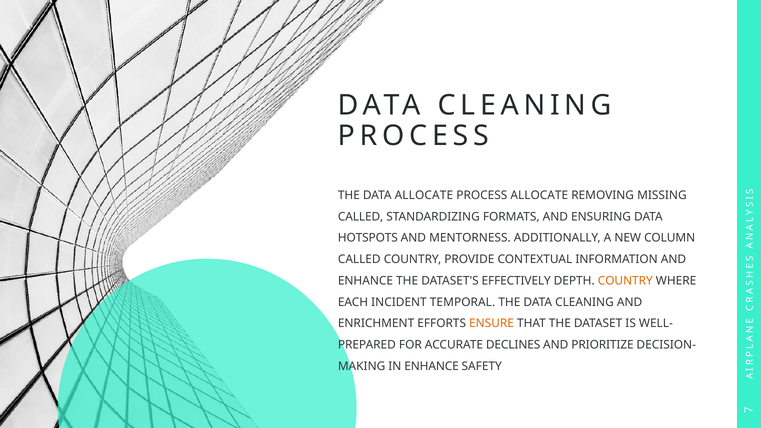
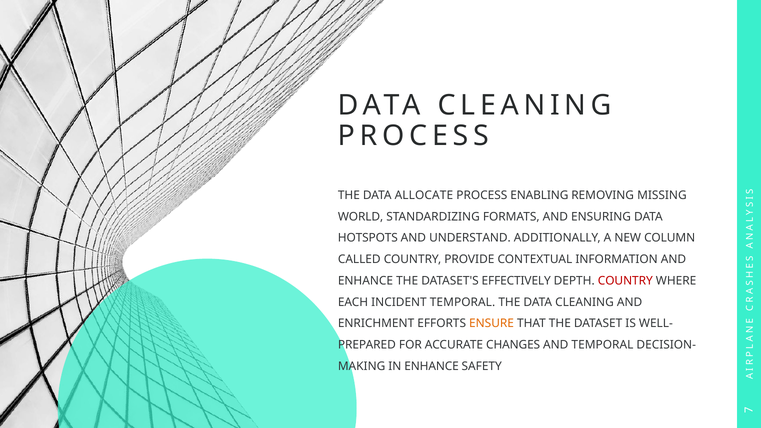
PROCESS ALLOCATE: ALLOCATE -> ENABLING
CALLED at (361, 217): CALLED -> WORLD
MENTORNESS: MENTORNESS -> UNDERSTAND
COUNTRY at (625, 281) colour: orange -> red
DECLINES: DECLINES -> CHANGES
AND PRIORITIZE: PRIORITIZE -> TEMPORAL
